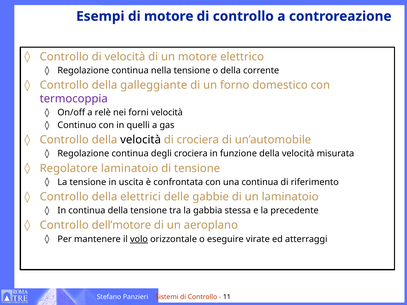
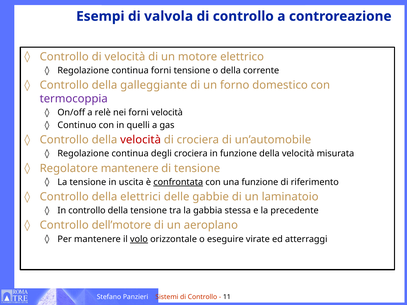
di motore: motore -> valvola
continua nella: nella -> forni
velocità at (141, 140) colour: black -> red
Regolatore laminatoio: laminatoio -> mantenere
confrontata underline: none -> present
una continua: continua -> funzione
In continua: continua -> controllo
